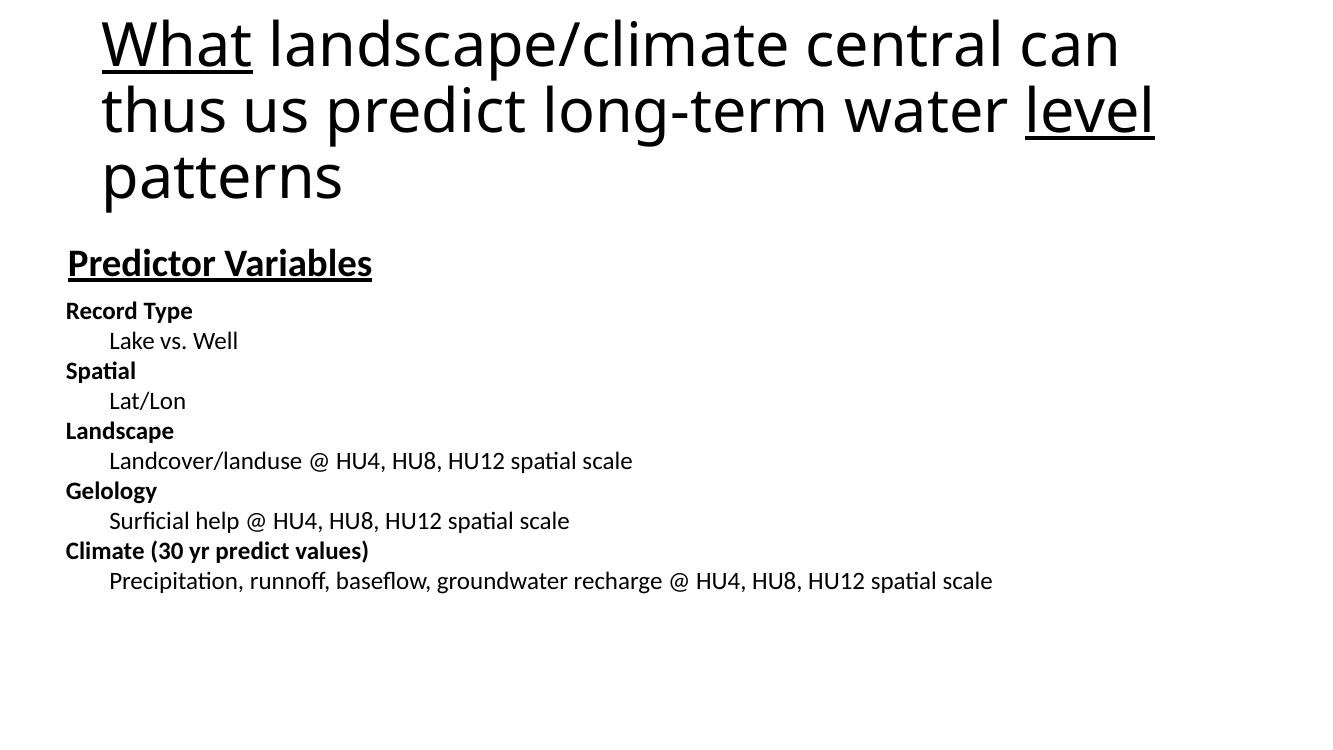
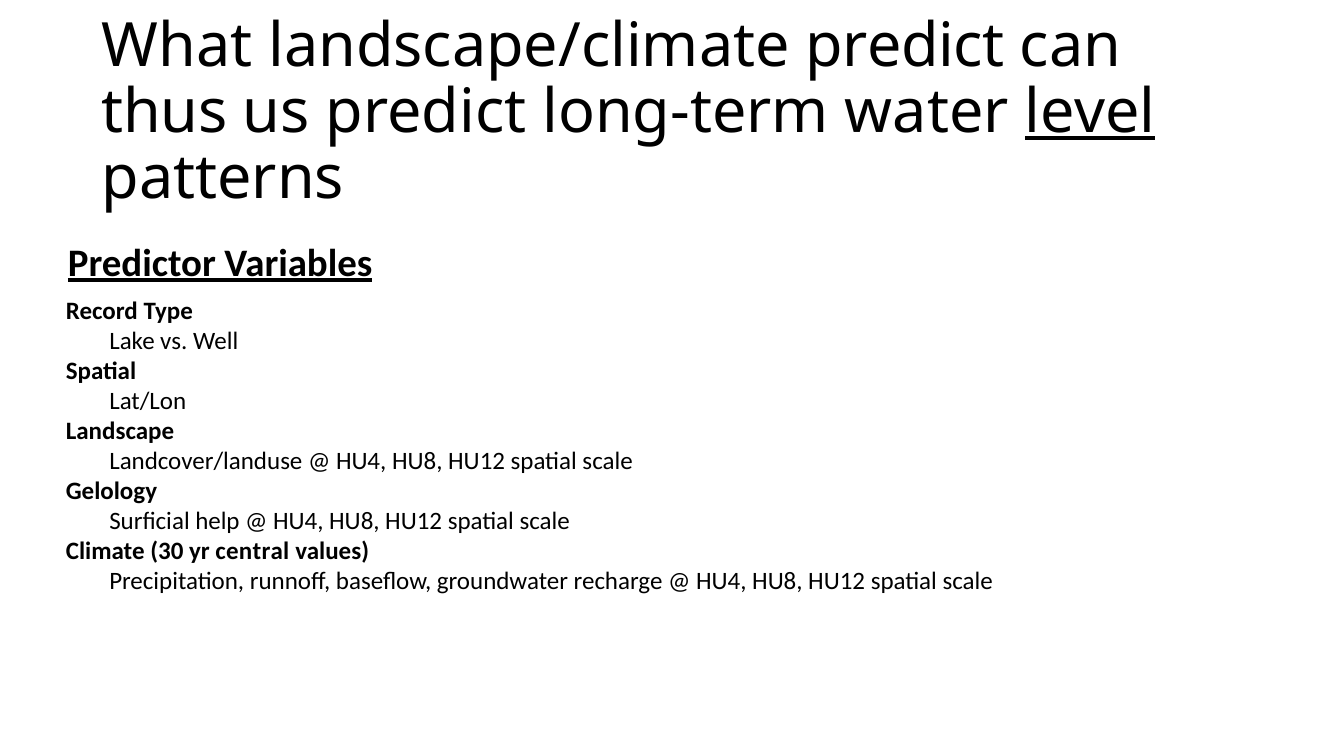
What underline: present -> none
landscape/climate central: central -> predict
yr predict: predict -> central
